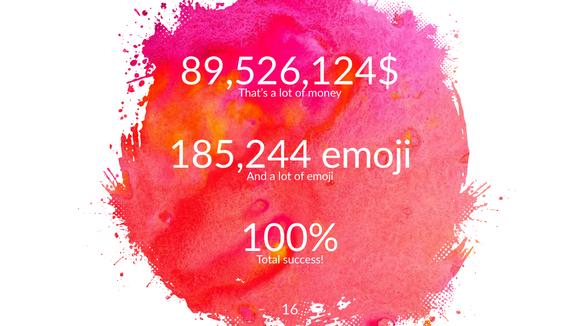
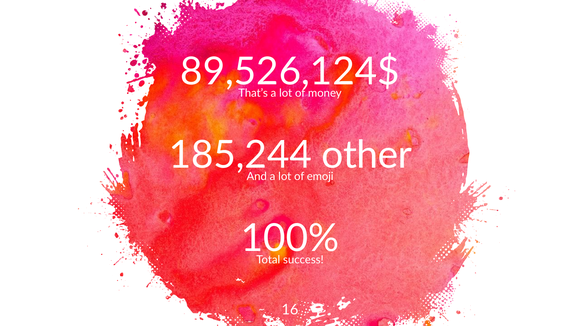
emoji at (367, 155): emoji -> other
